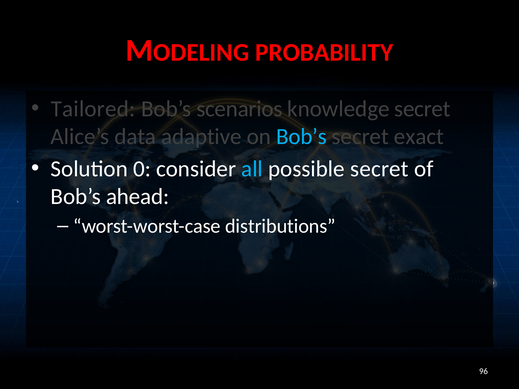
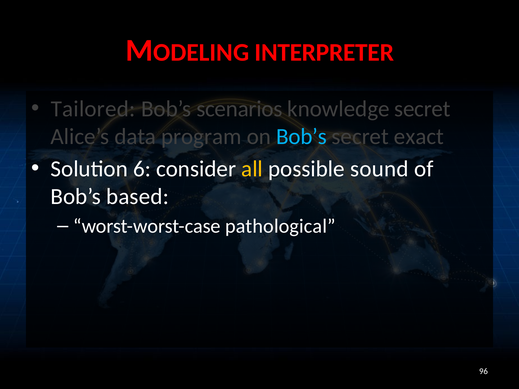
PROBABILITY: PROBABILITY -> INTERPRETER
adaptive: adaptive -> program
0: 0 -> 6
all colour: light blue -> yellow
possible secret: secret -> sound
ahead: ahead -> based
distributions: distributions -> pathological
